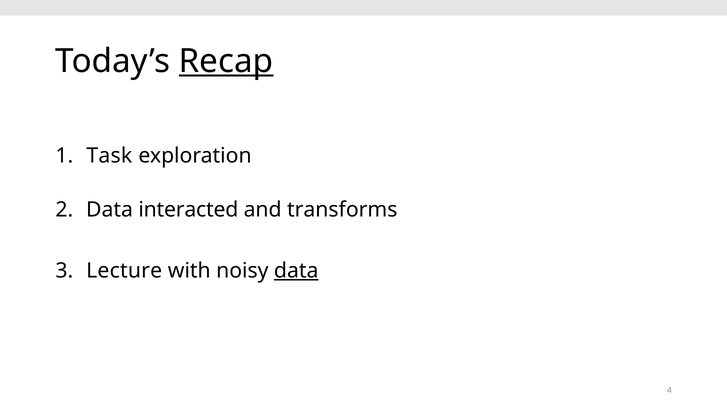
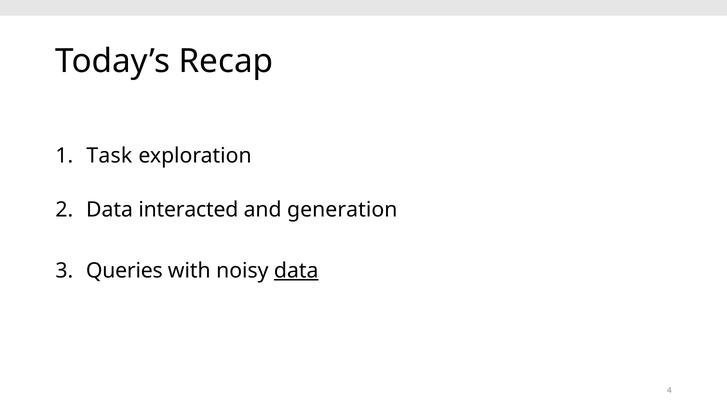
Recap underline: present -> none
transforms: transforms -> generation
Lecture: Lecture -> Queries
